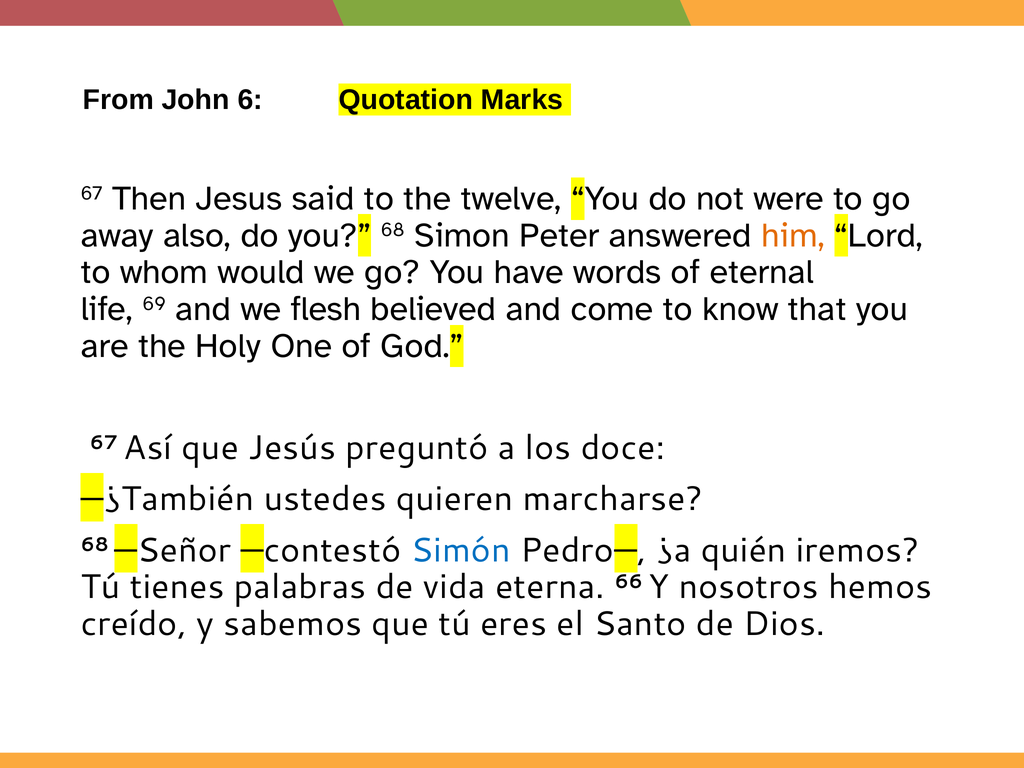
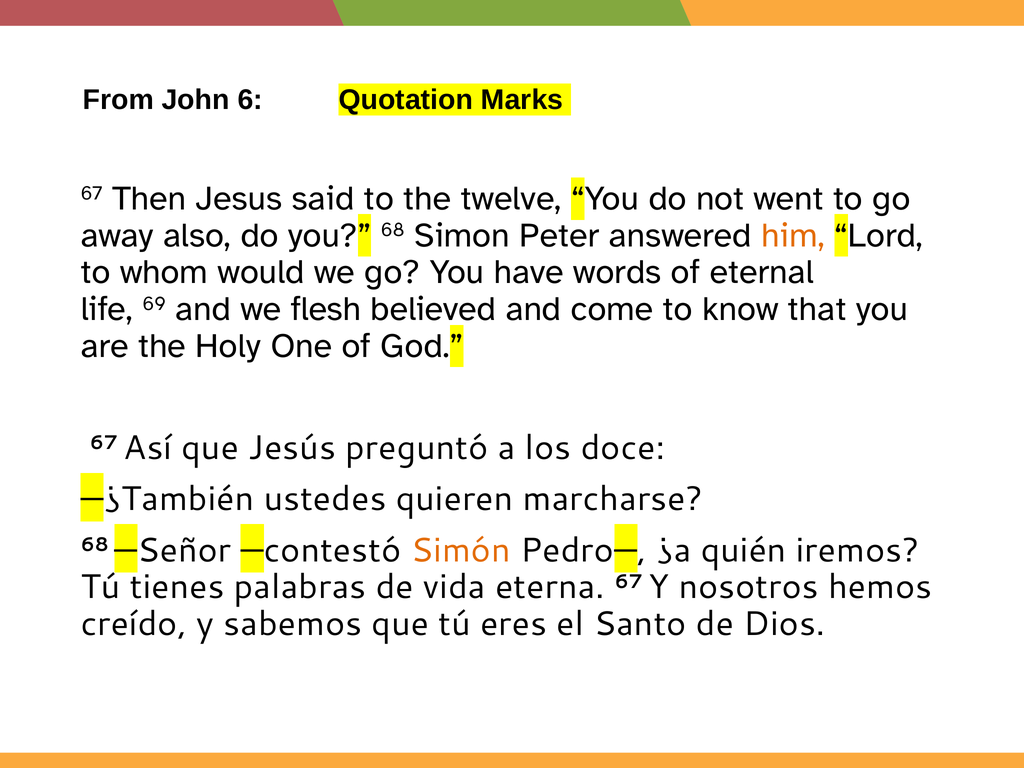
were: were -> went
Simón colour: blue -> orange
eterna 66: 66 -> 67
